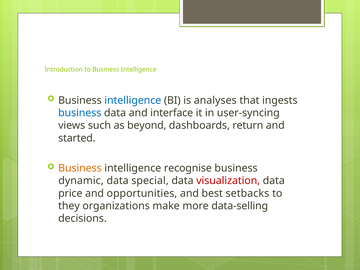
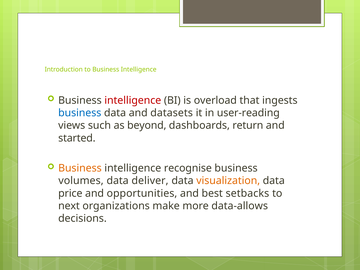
intelligence at (133, 100) colour: blue -> red
analyses: analyses -> overload
interface: interface -> datasets
user-syncing: user-syncing -> user-reading
dynamic: dynamic -> volumes
special: special -> deliver
visualization colour: red -> orange
they: they -> next
data-selling: data-selling -> data-allows
